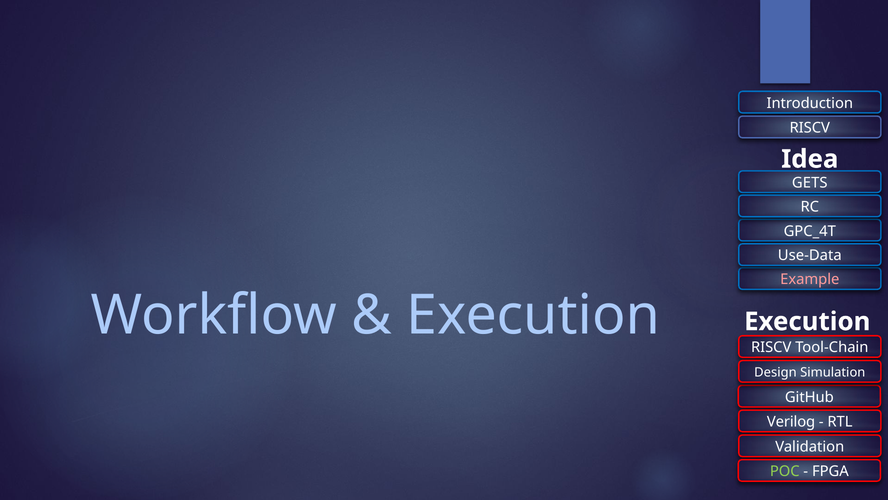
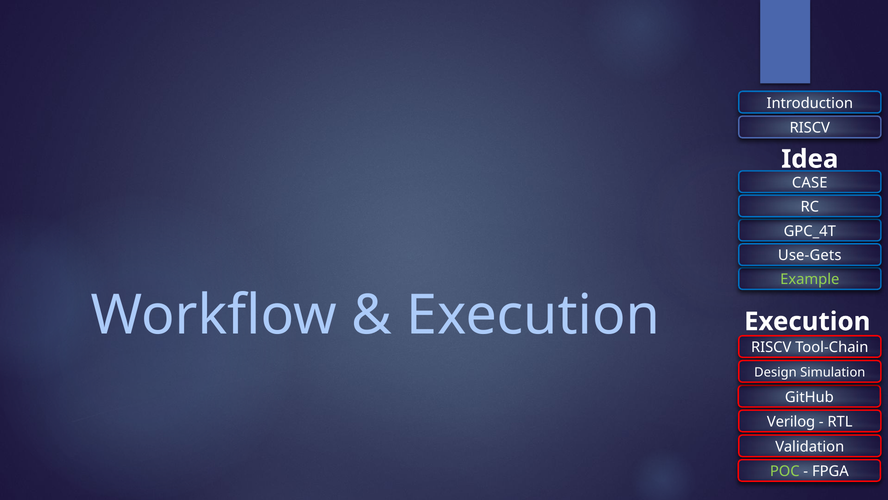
GETS: GETS -> CASE
Use-Data: Use-Data -> Use-Gets
Example colour: pink -> light green
